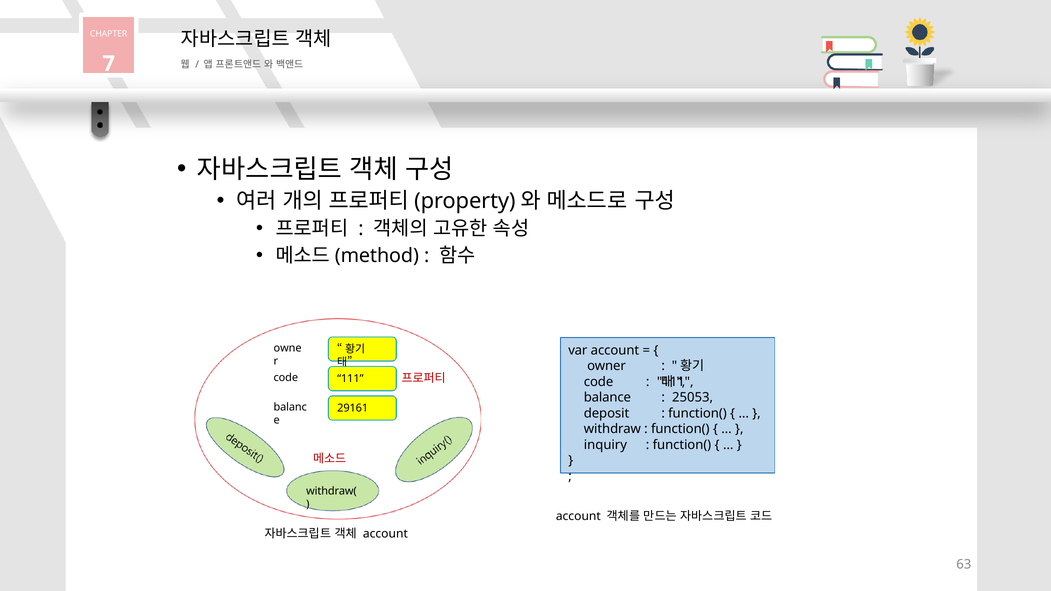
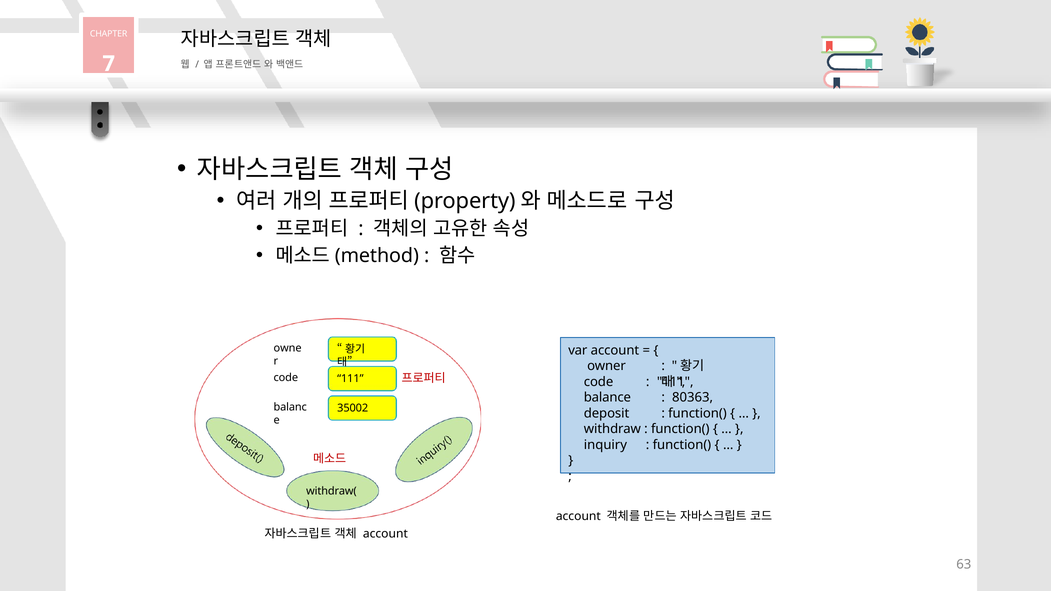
25053: 25053 -> 80363
29161: 29161 -> 35002
